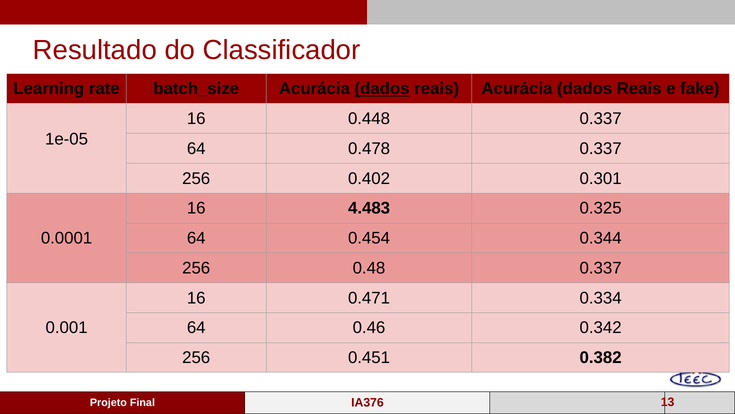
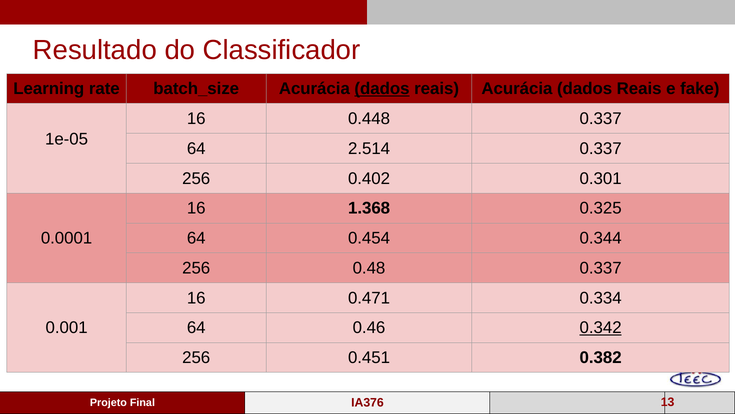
0.478: 0.478 -> 2.514
4.483: 4.483 -> 1.368
0.342 underline: none -> present
